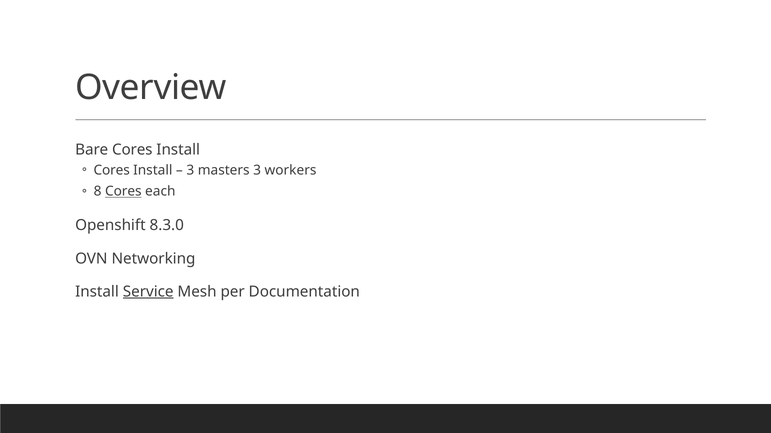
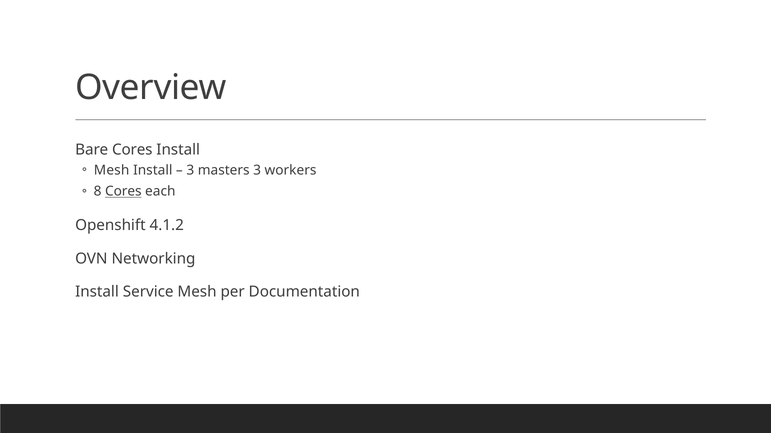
Cores at (112, 171): Cores -> Mesh
8.3.0: 8.3.0 -> 4.1.2
Service underline: present -> none
